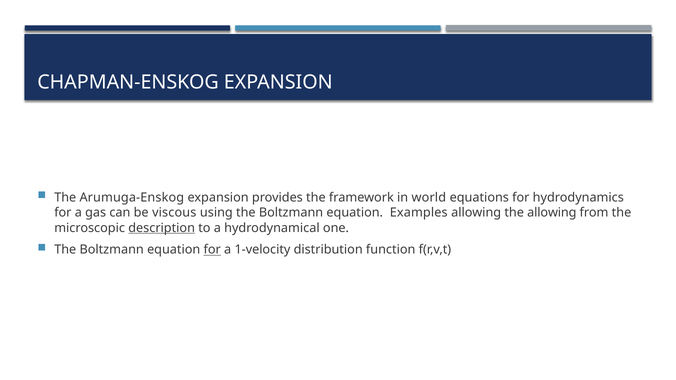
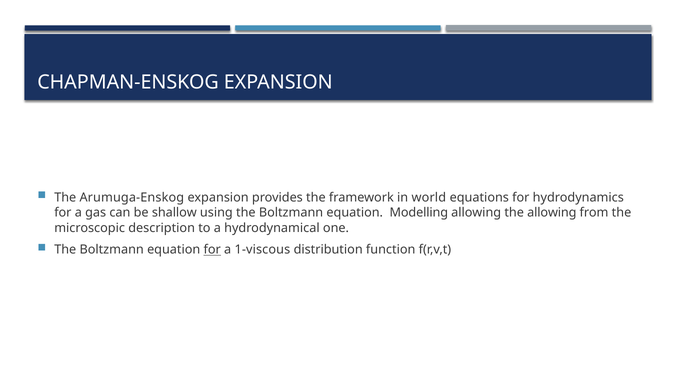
viscous: viscous -> shallow
Examples: Examples -> Modelling
description underline: present -> none
1-velocity: 1-velocity -> 1-viscous
